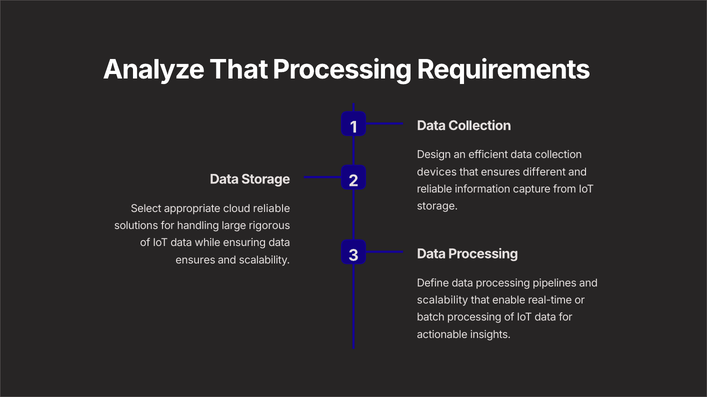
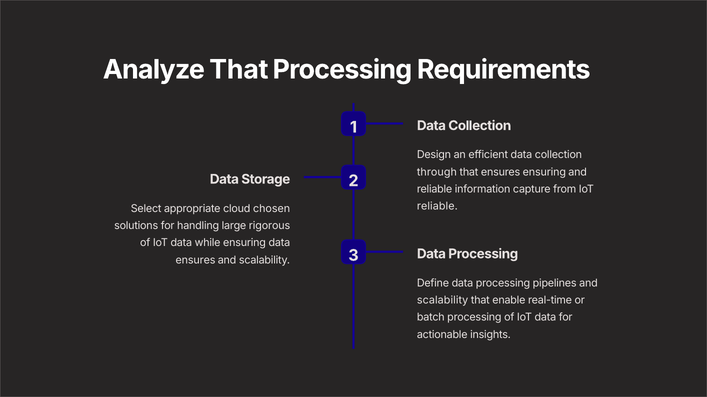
devices: devices -> through
ensures different: different -> ensuring
storage at (437, 207): storage -> reliable
cloud reliable: reliable -> chosen
